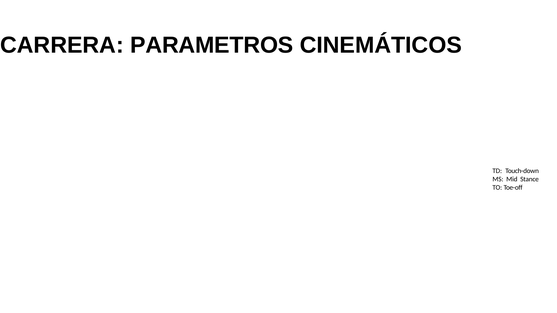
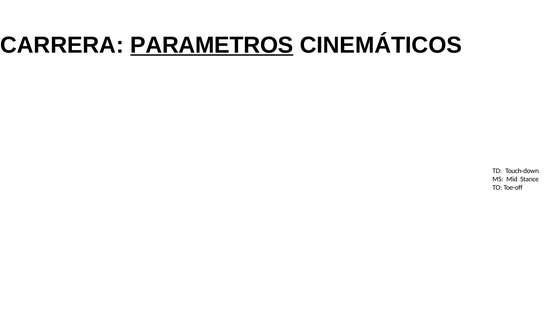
PARAMETROS underline: none -> present
